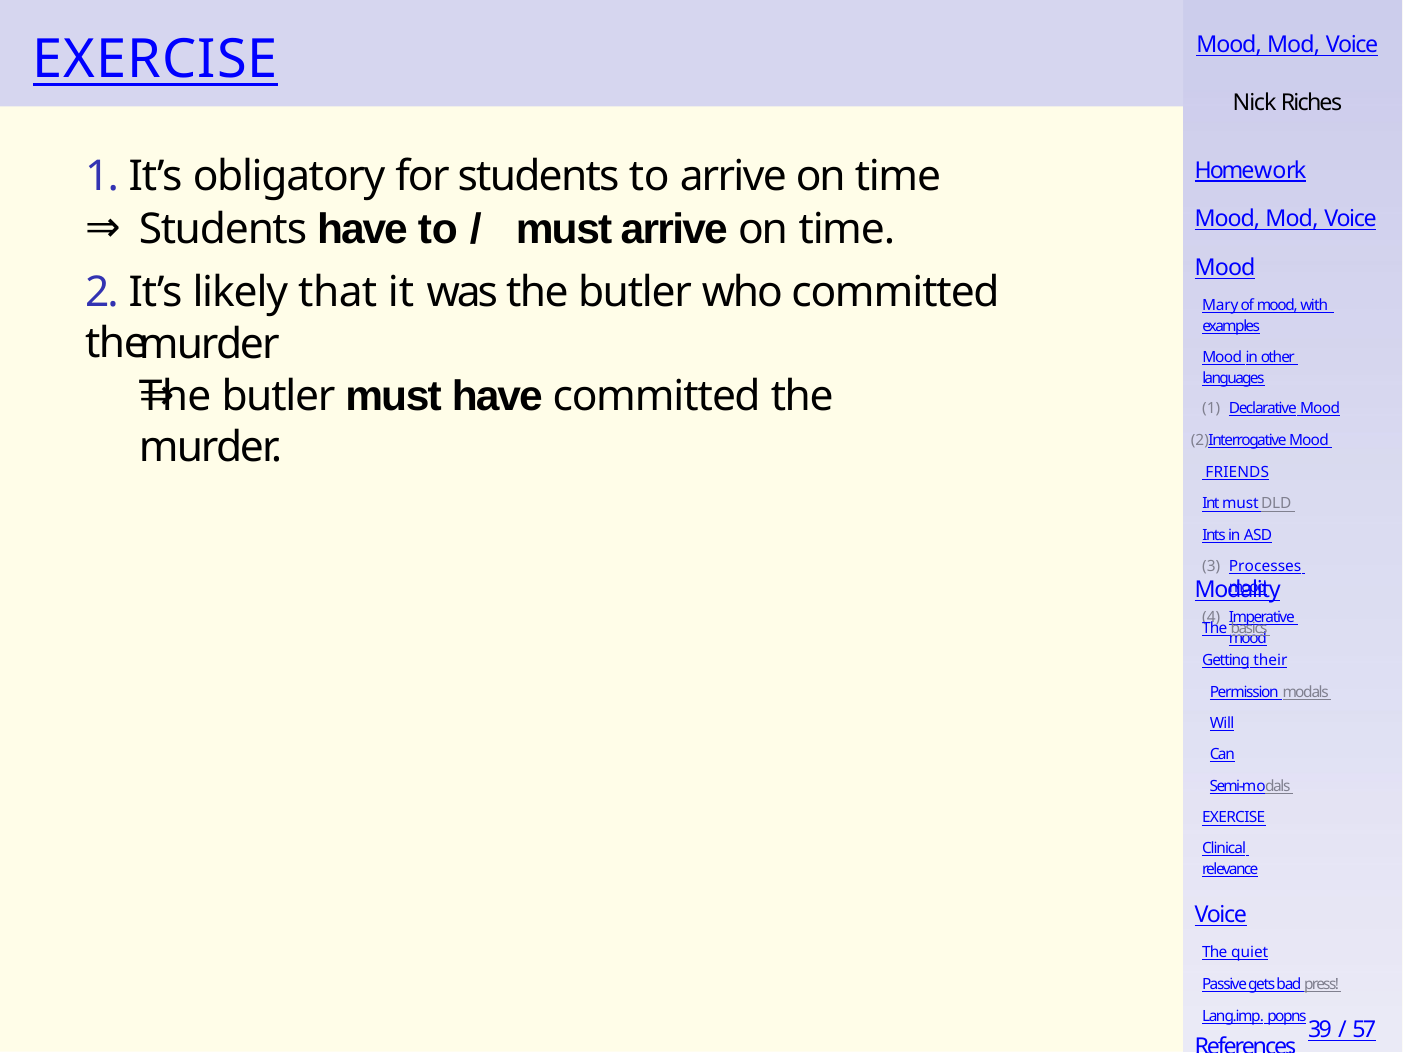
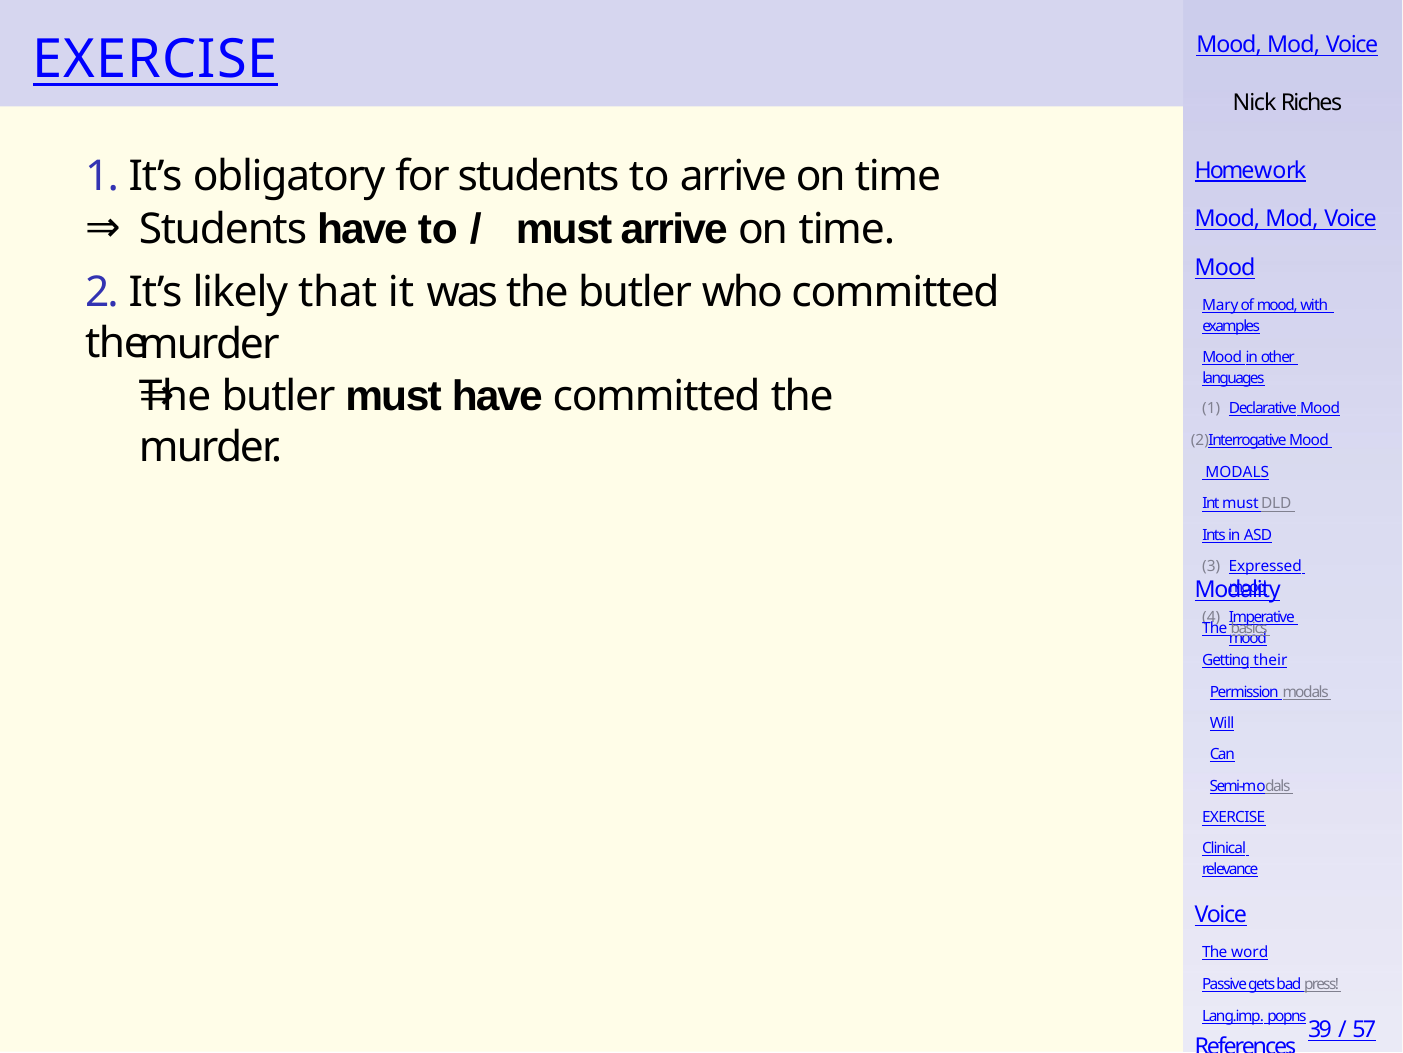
FRIENDS at (1237, 472): FRIENDS -> MODALS
Processes: Processes -> Expressed
quiet: quiet -> word
